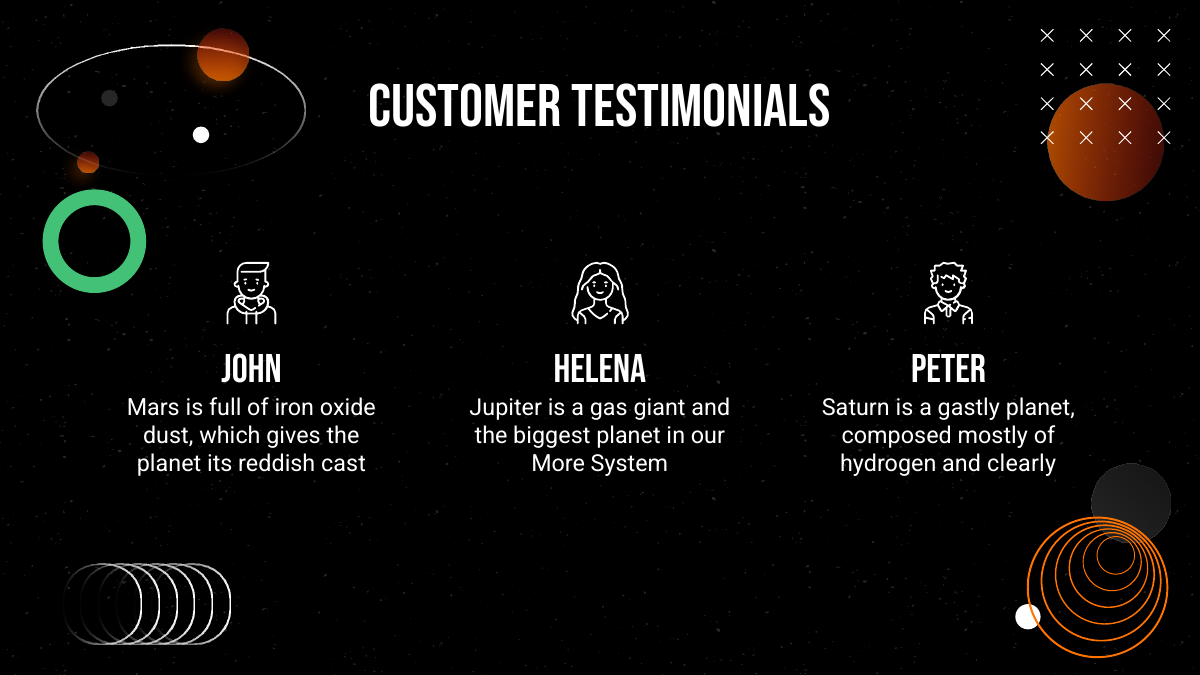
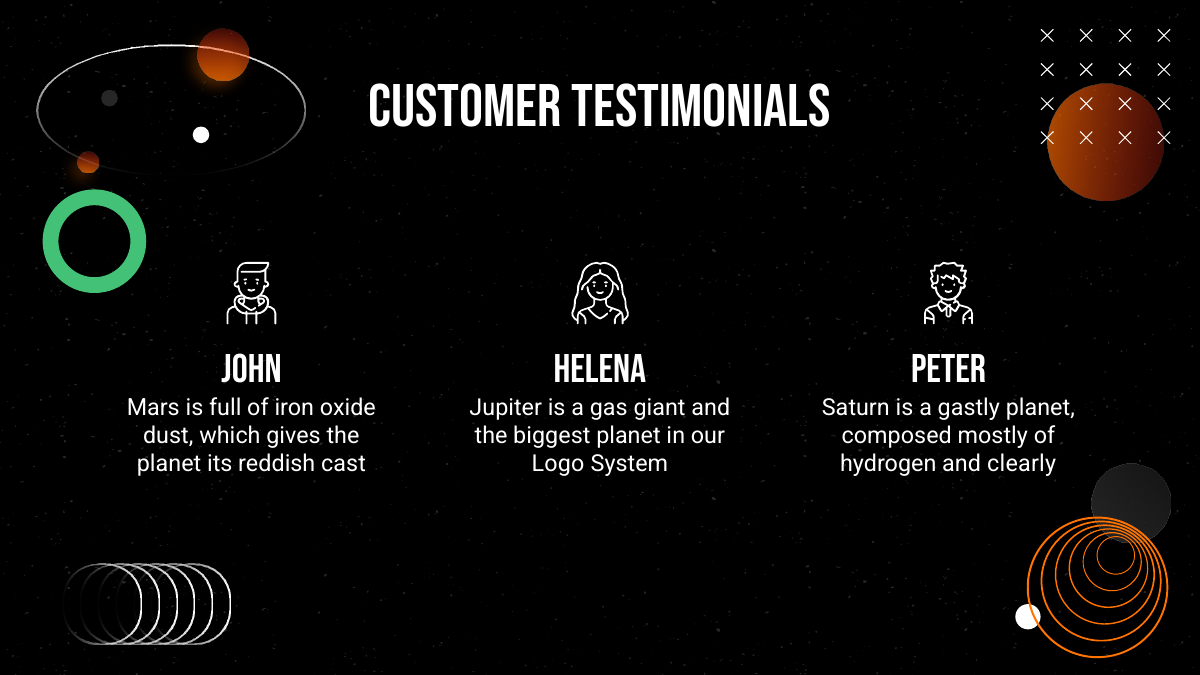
More: More -> Logo
